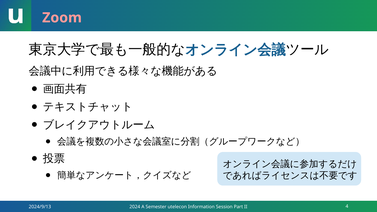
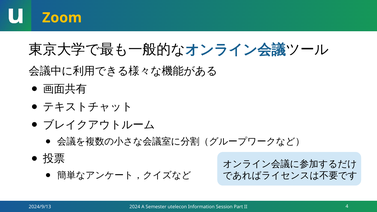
Zoom colour: pink -> yellow
